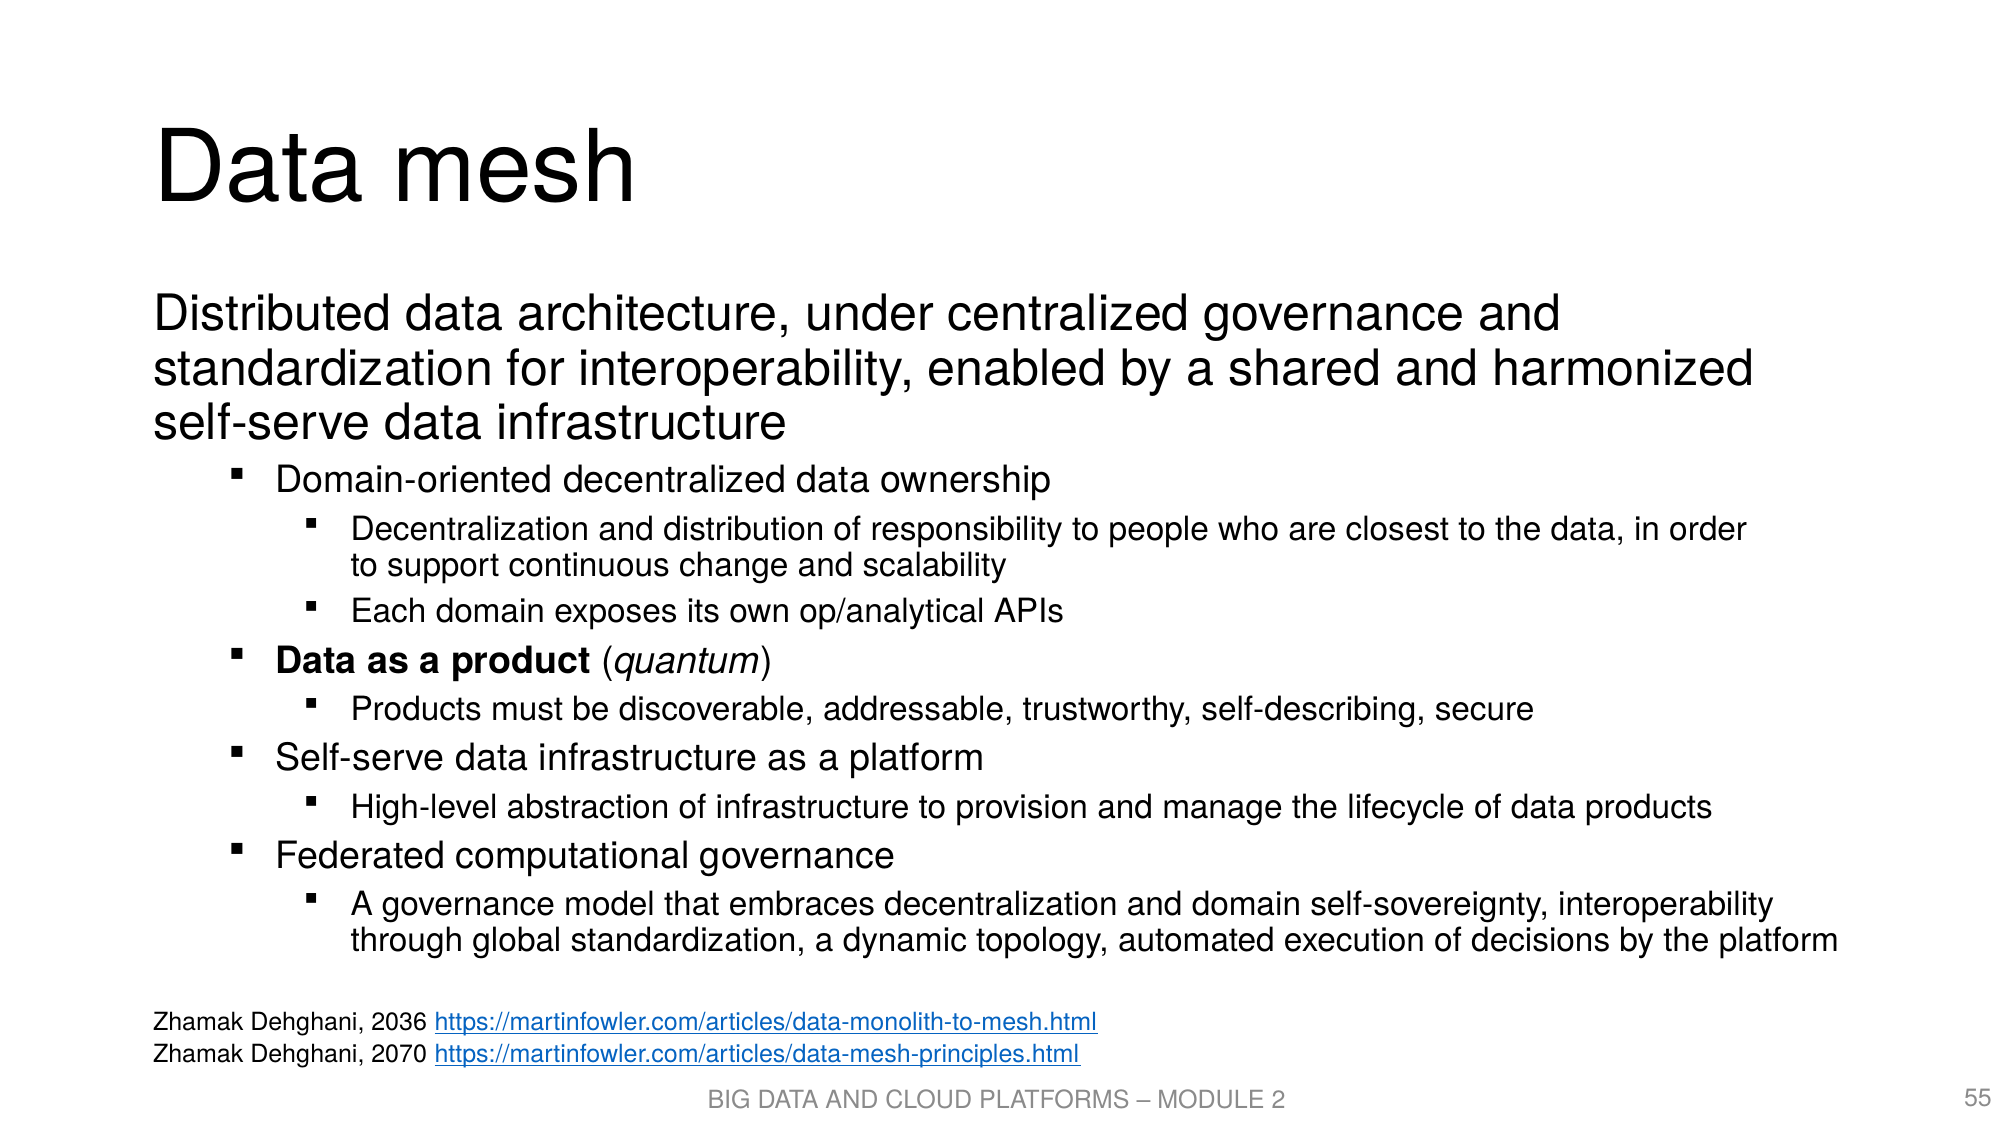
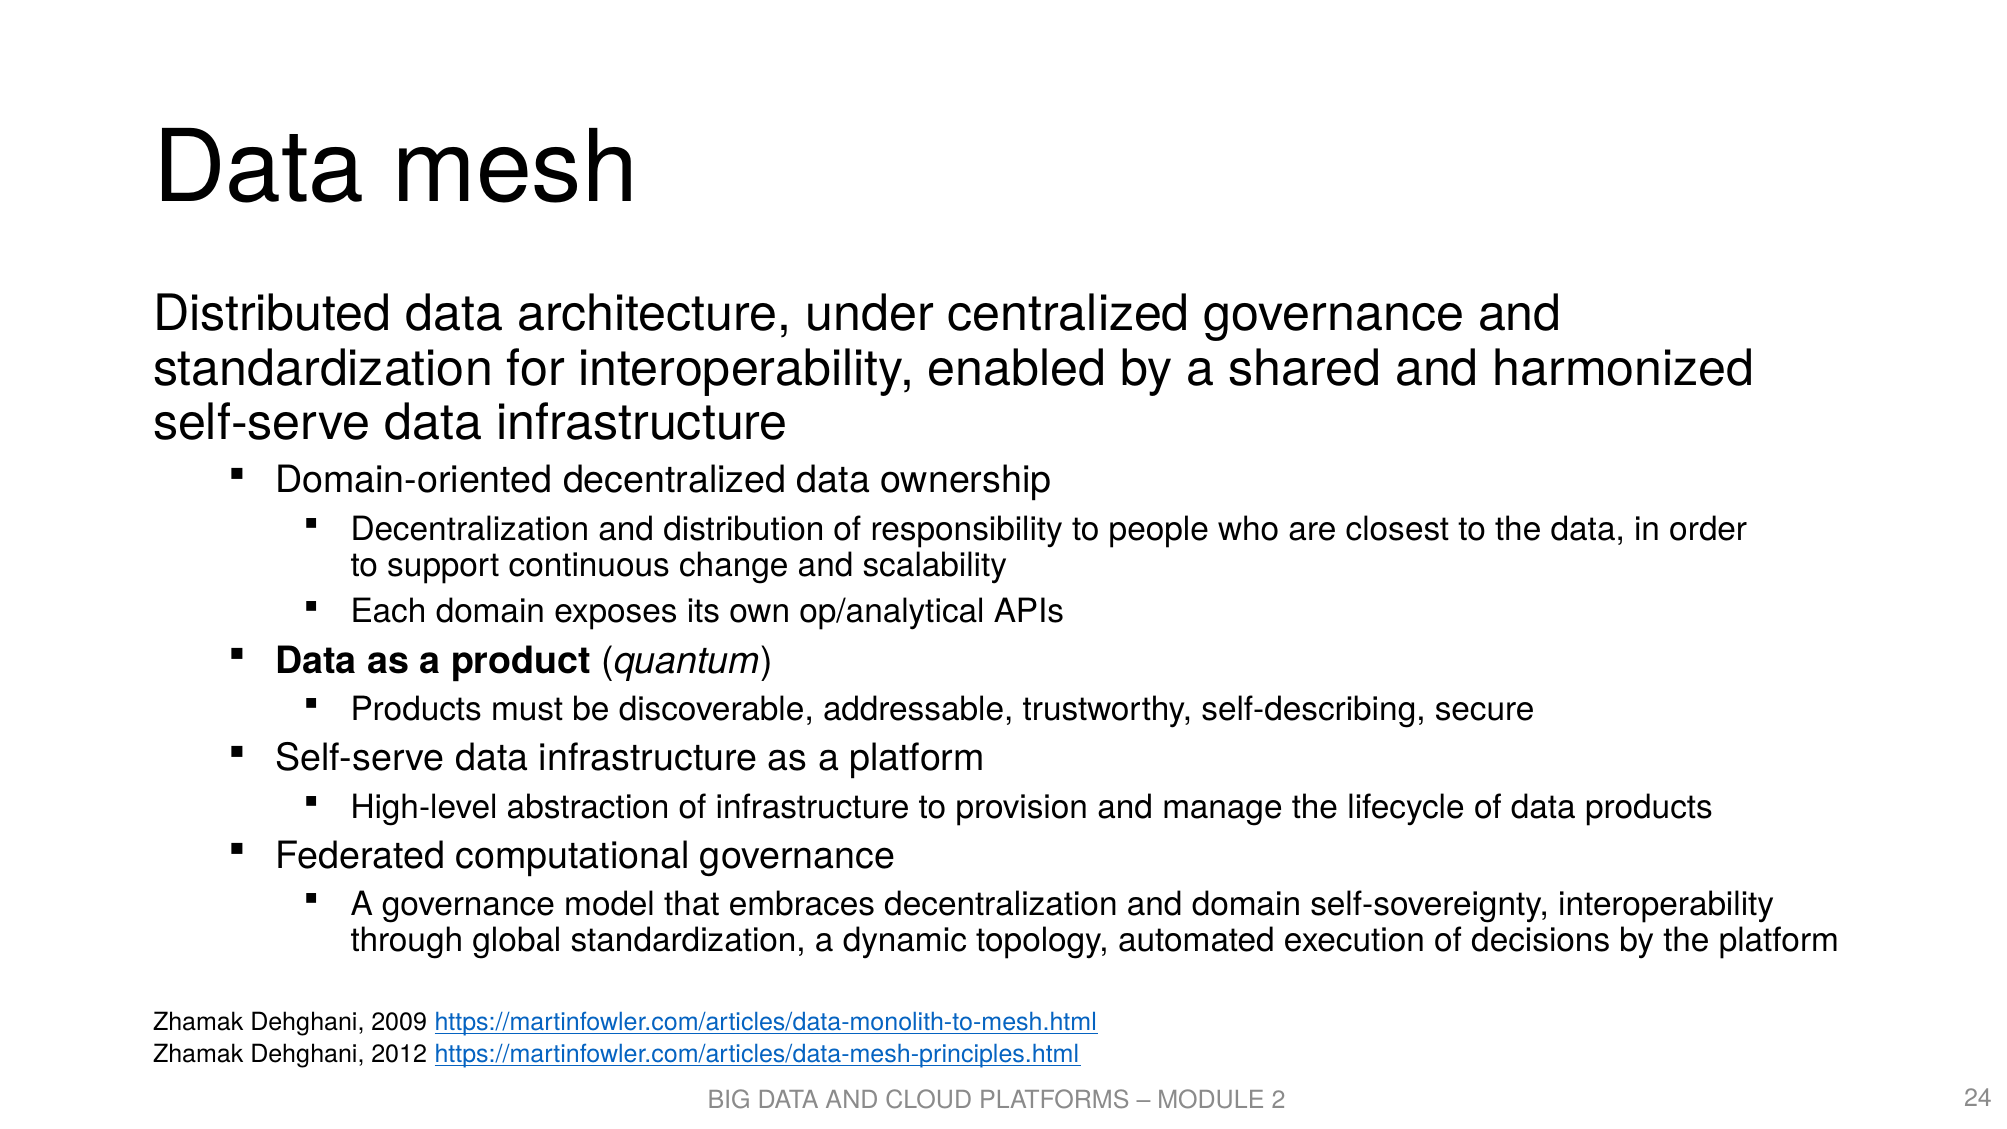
2036: 2036 -> 2009
2070: 2070 -> 2012
55: 55 -> 24
